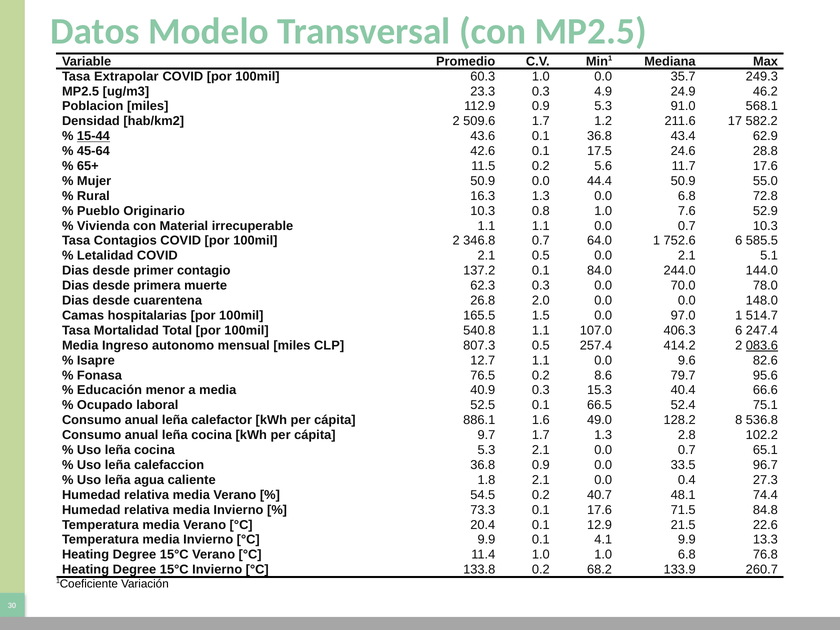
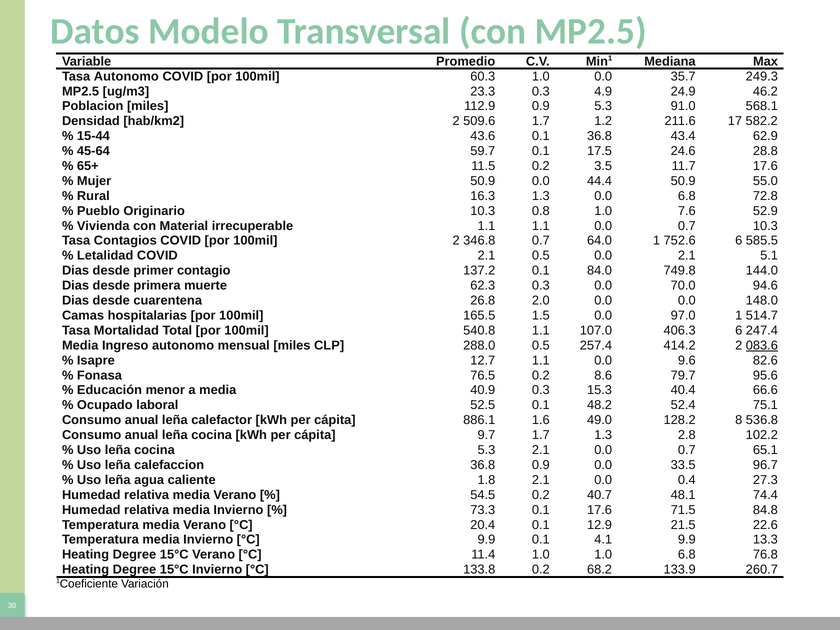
Tasa Extrapolar: Extrapolar -> Autonomo
15-44 underline: present -> none
42.6: 42.6 -> 59.7
5.6: 5.6 -> 3.5
244.0: 244.0 -> 749.8
78.0: 78.0 -> 94.6
807.3: 807.3 -> 288.0
66.5: 66.5 -> 48.2
